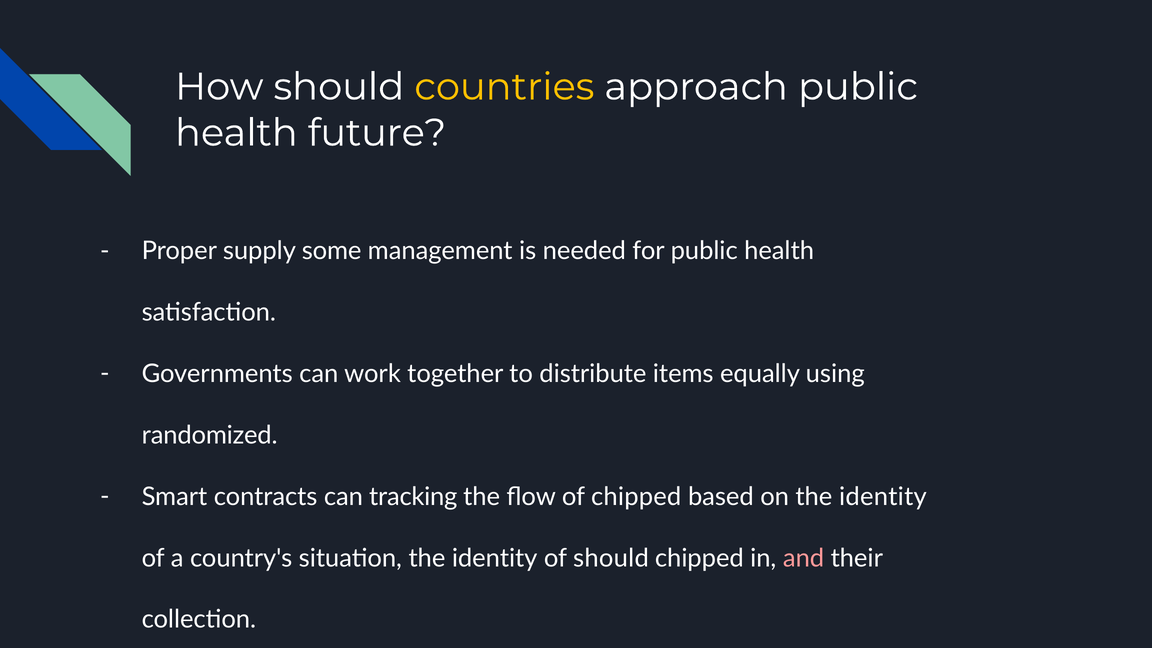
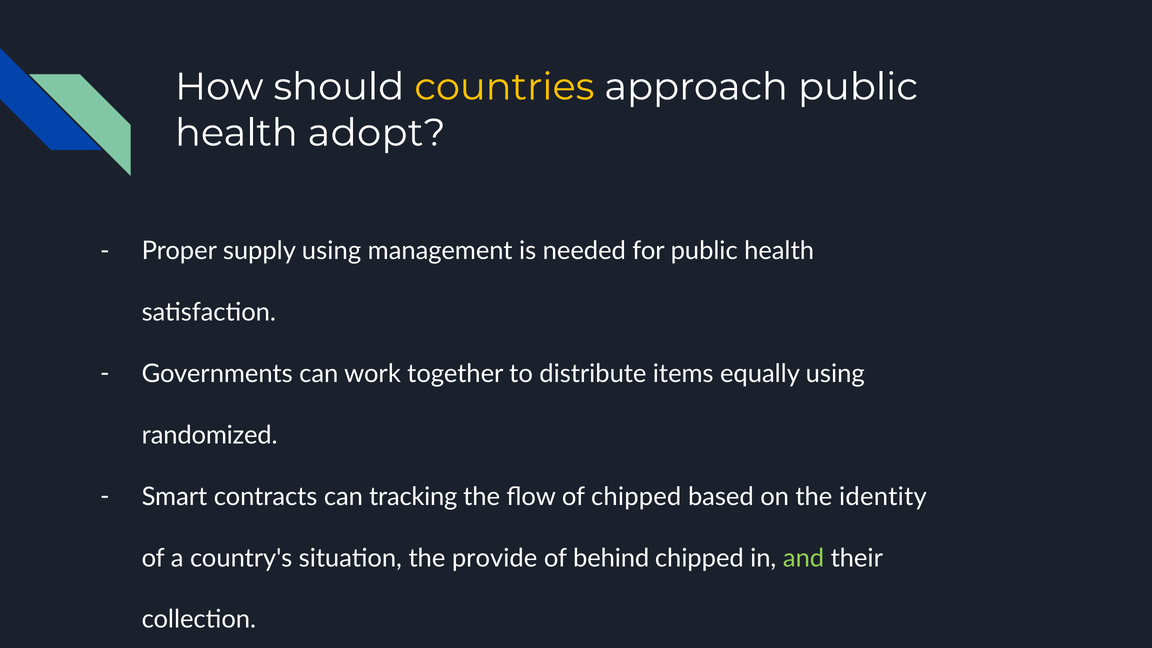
future: future -> adopt
supply some: some -> using
situation the identity: identity -> provide
of should: should -> behind
and colour: pink -> light green
